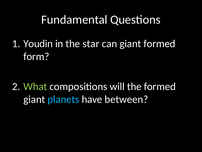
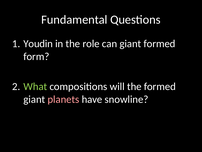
star: star -> role
planets colour: light blue -> pink
between: between -> snowline
